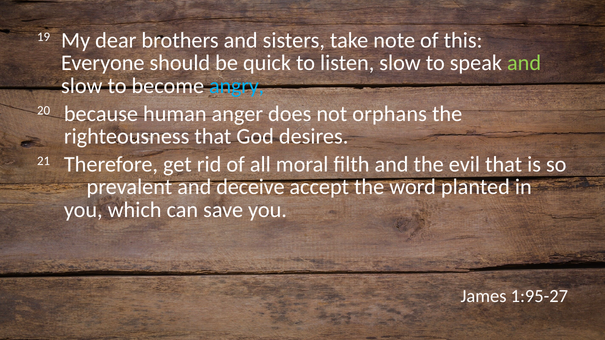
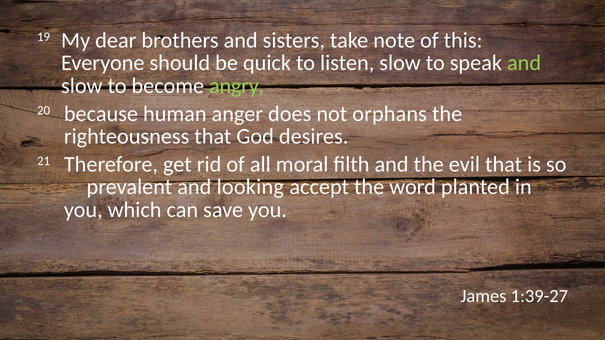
angry colour: light blue -> light green
deceive: deceive -> looking
1:95-27: 1:95-27 -> 1:39-27
